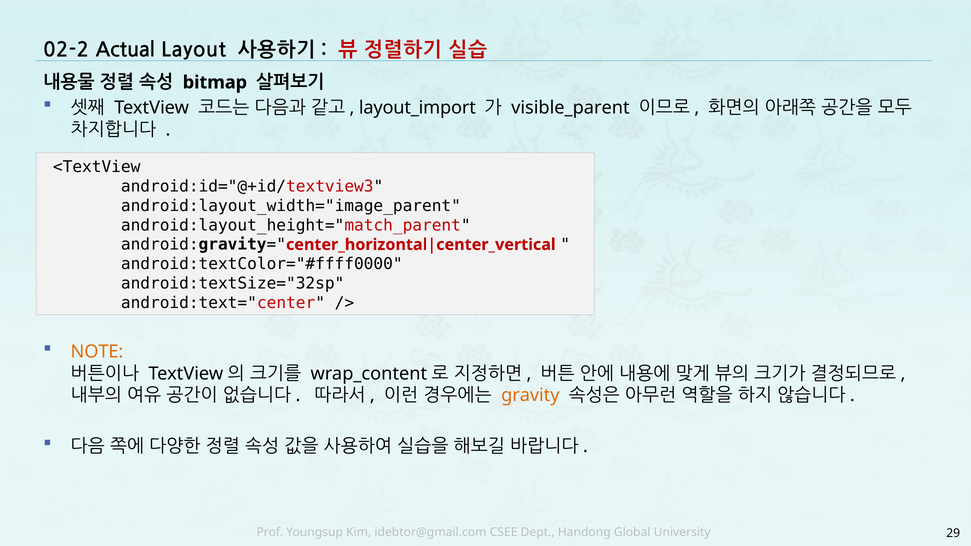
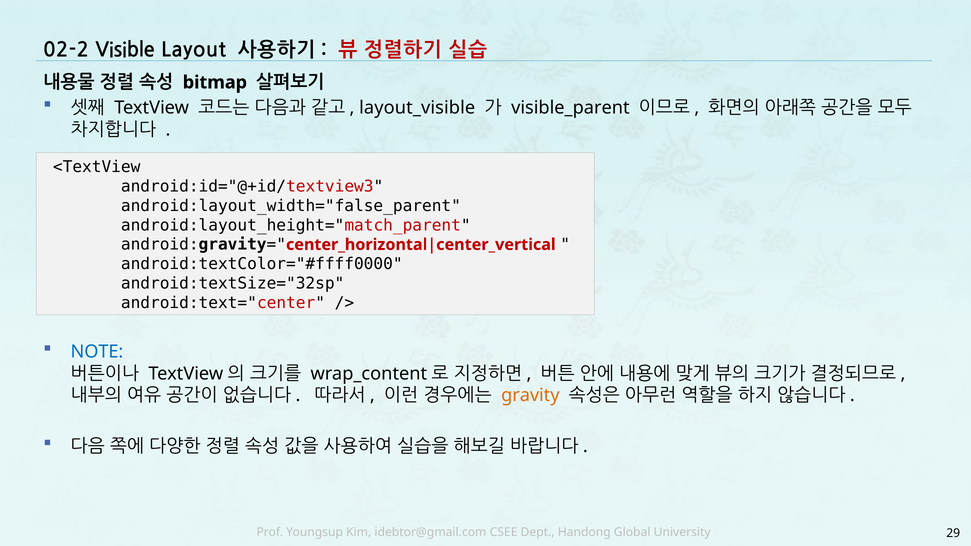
Actual: Actual -> Visible
layout_import: layout_import -> layout_visible
android:layout_width="image_parent: android:layout_width="image_parent -> android:layout_width="false_parent
NOTE colour: orange -> blue
